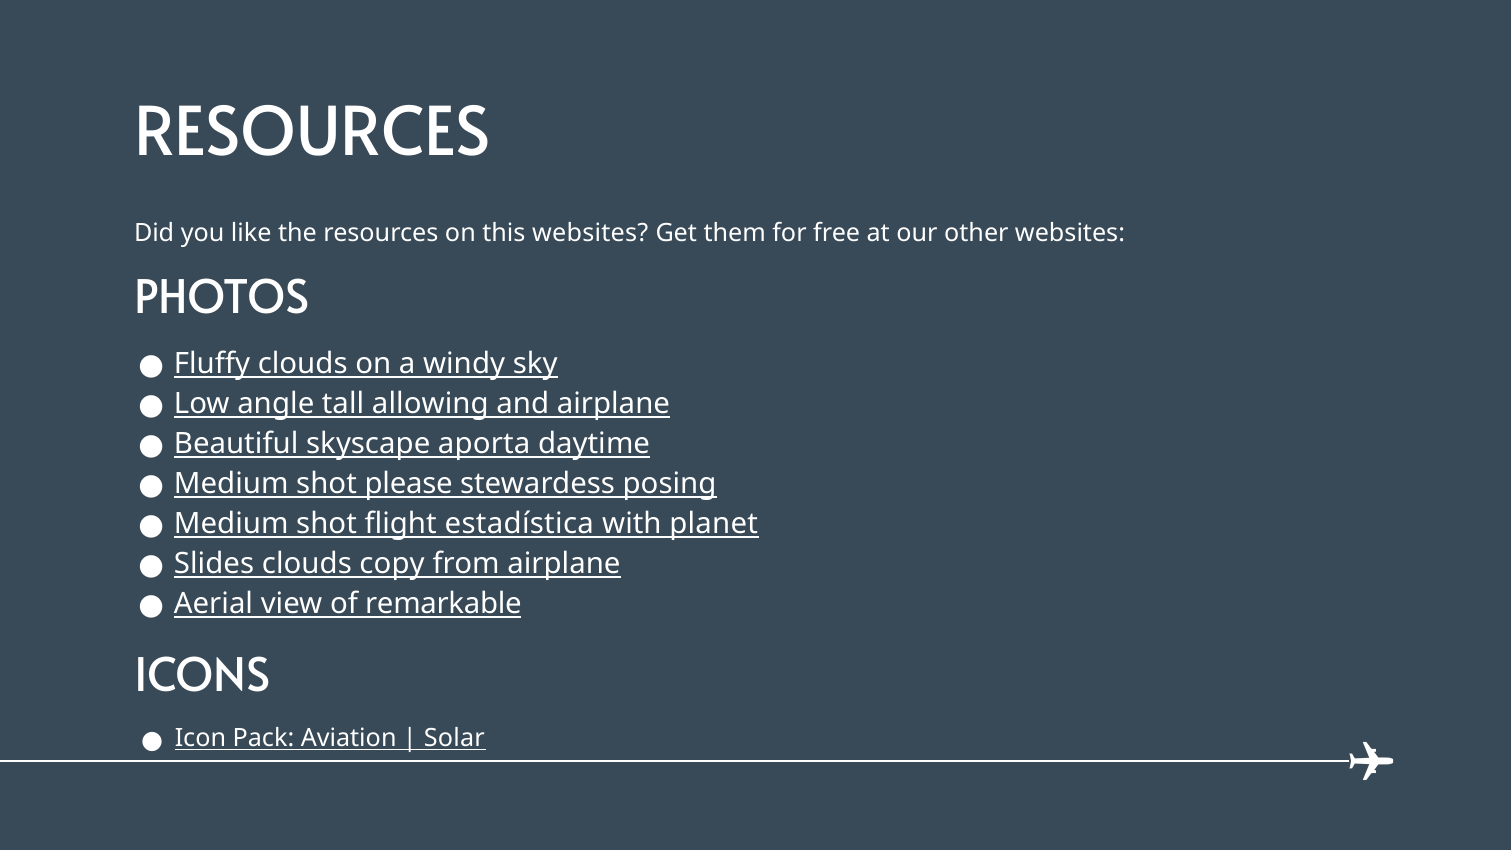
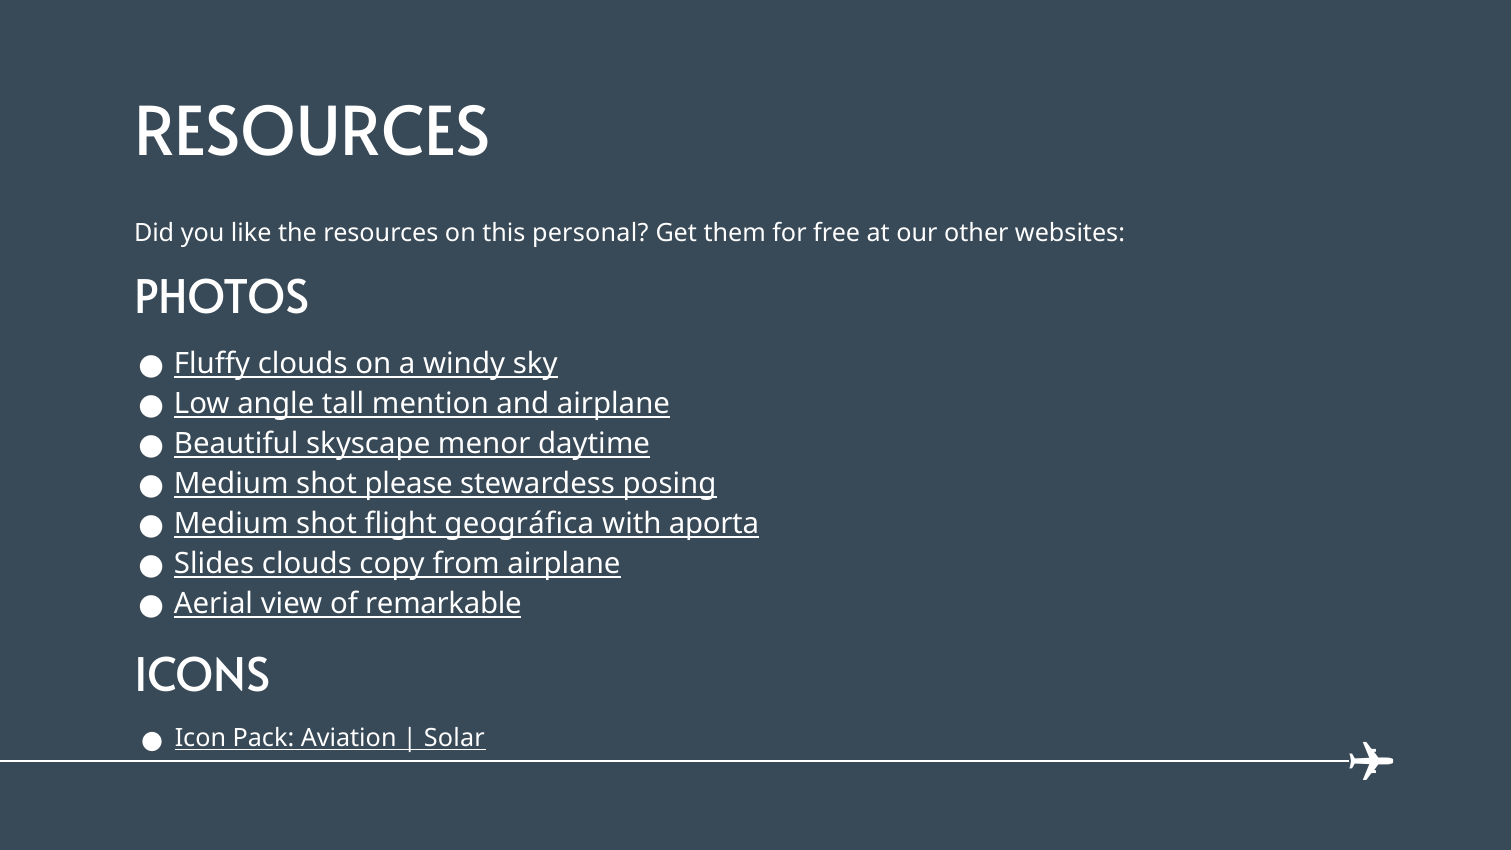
this websites: websites -> personal
allowing: allowing -> mention
aporta: aporta -> menor
estadística: estadística -> geográfica
planet: planet -> aporta
